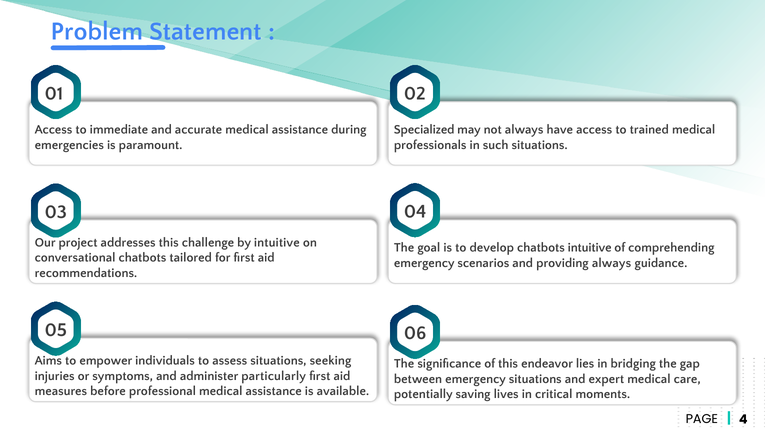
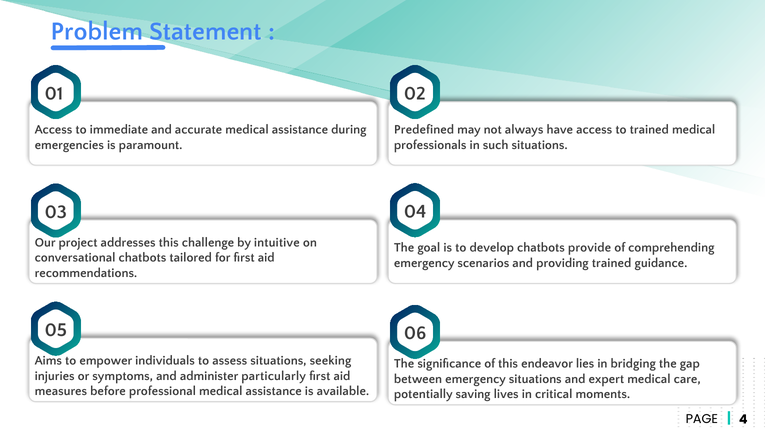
Specialized: Specialized -> Predefined
chatbots intuitive: intuitive -> provide
providing always: always -> trained
